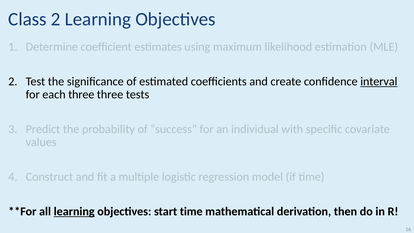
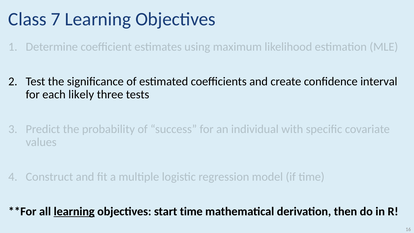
Class 2: 2 -> 7
interval underline: present -> none
each three: three -> likely
